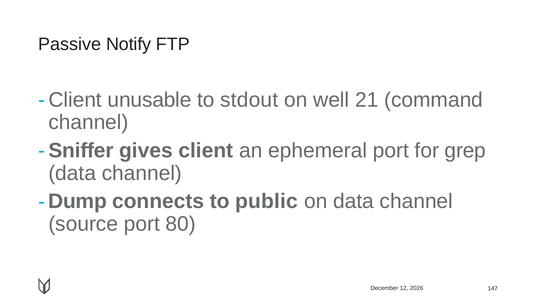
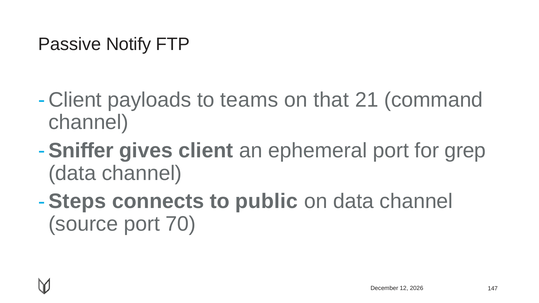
unusable: unusable -> payloads
stdout: stdout -> teams
well: well -> that
Dump: Dump -> Steps
80: 80 -> 70
